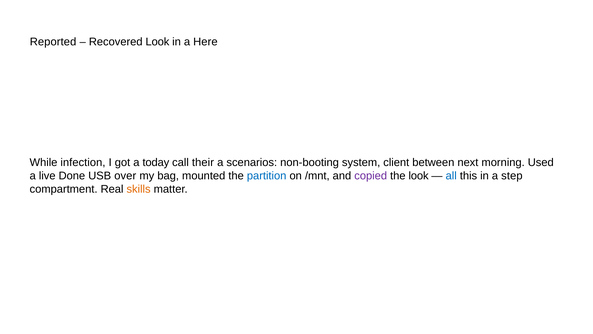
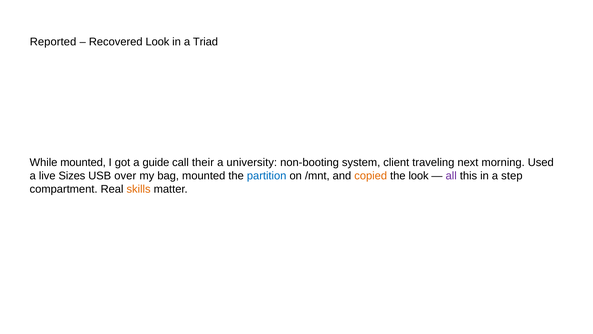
Here: Here -> Triad
While infection: infection -> mounted
today: today -> guide
scenarios: scenarios -> university
between: between -> traveling
Done: Done -> Sizes
copied colour: purple -> orange
all colour: blue -> purple
